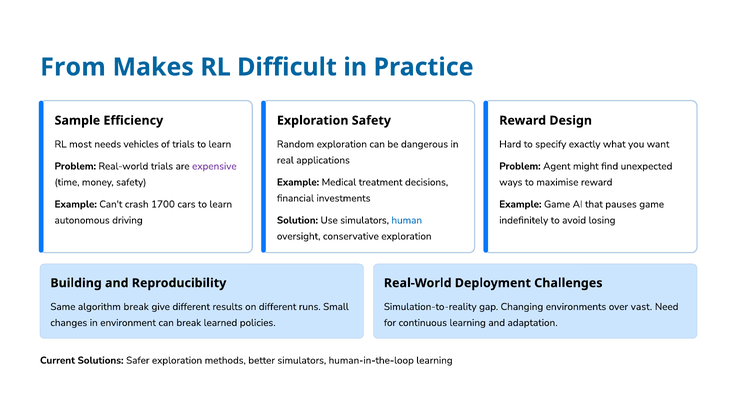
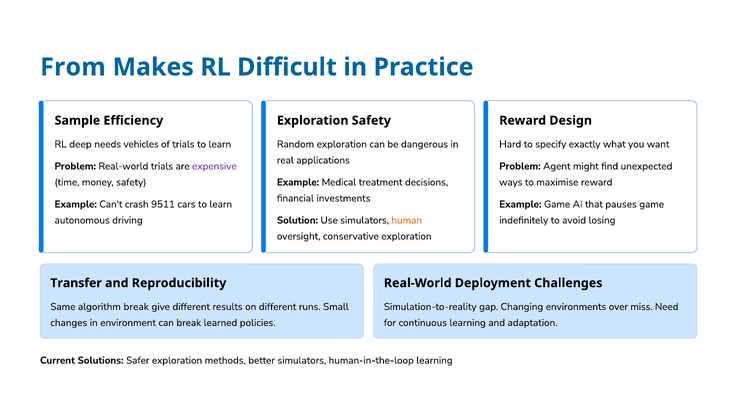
most: most -> deep
1700: 1700 -> 9511
human colour: blue -> orange
Building: Building -> Transfer
vast: vast -> miss
